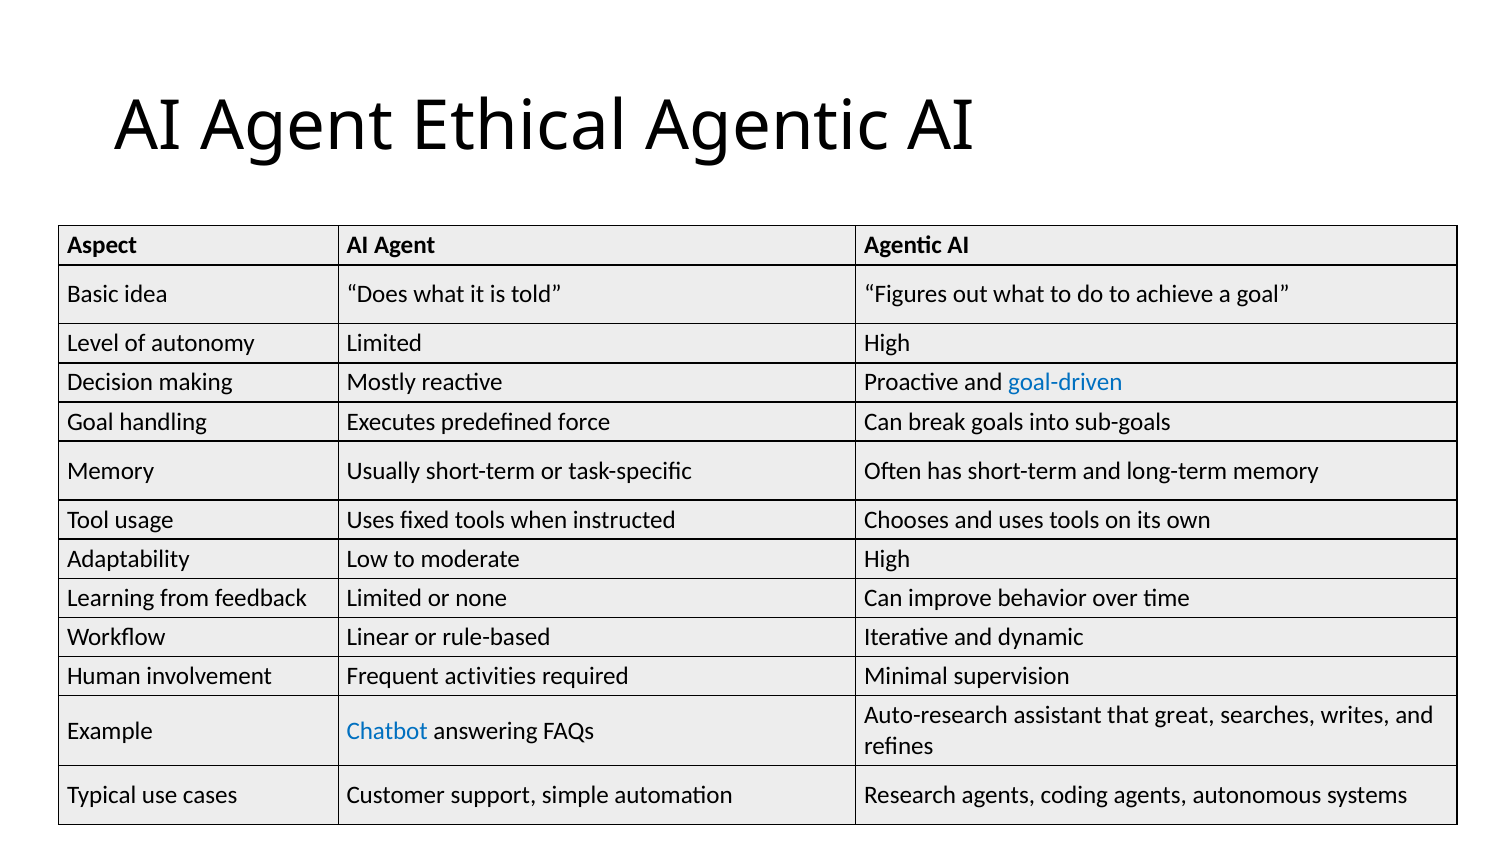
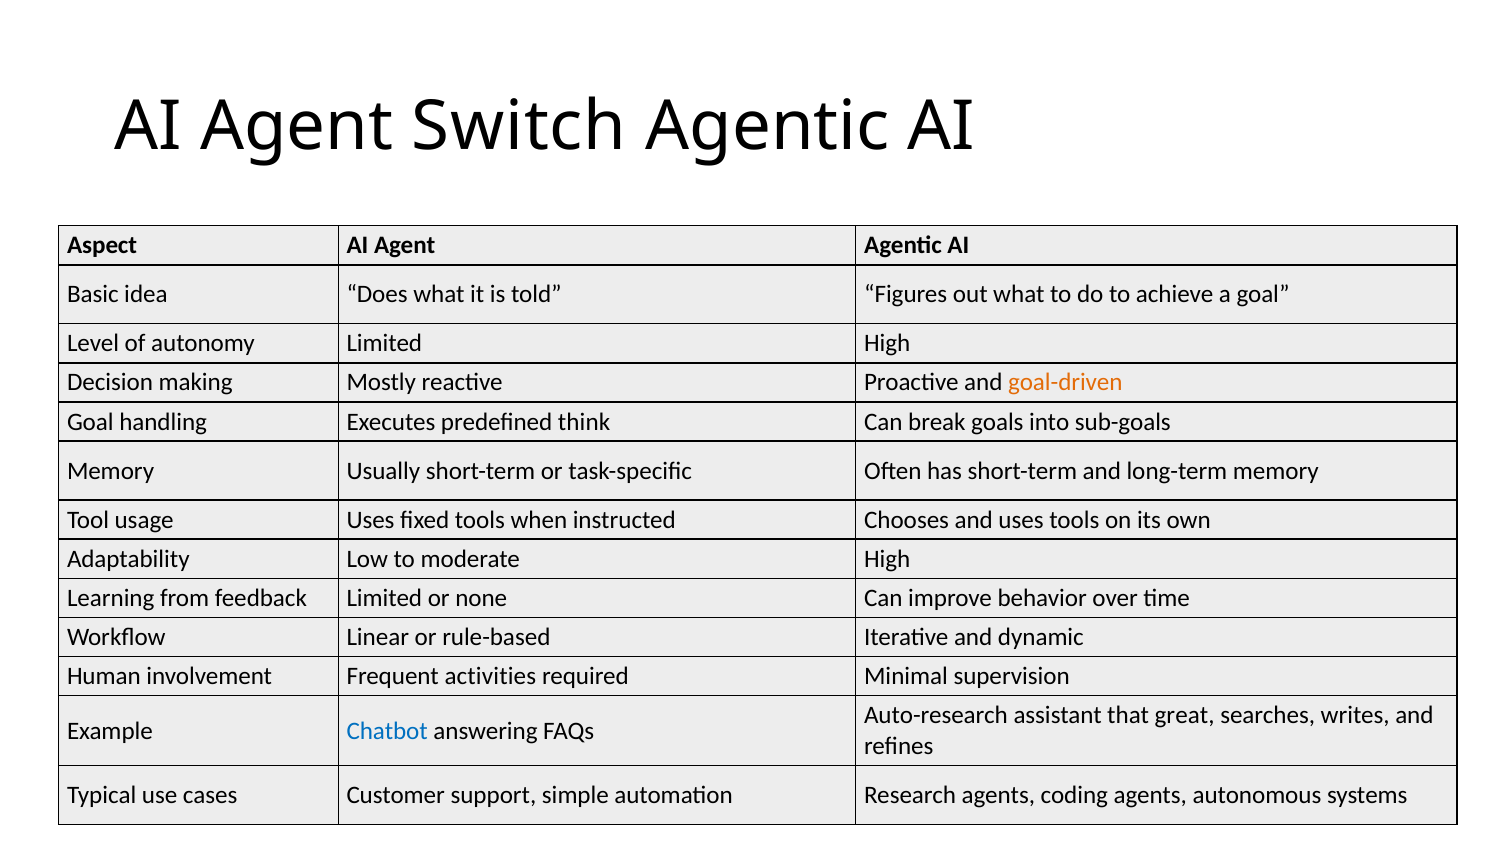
Ethical: Ethical -> Switch
goal-driven colour: blue -> orange
force: force -> think
